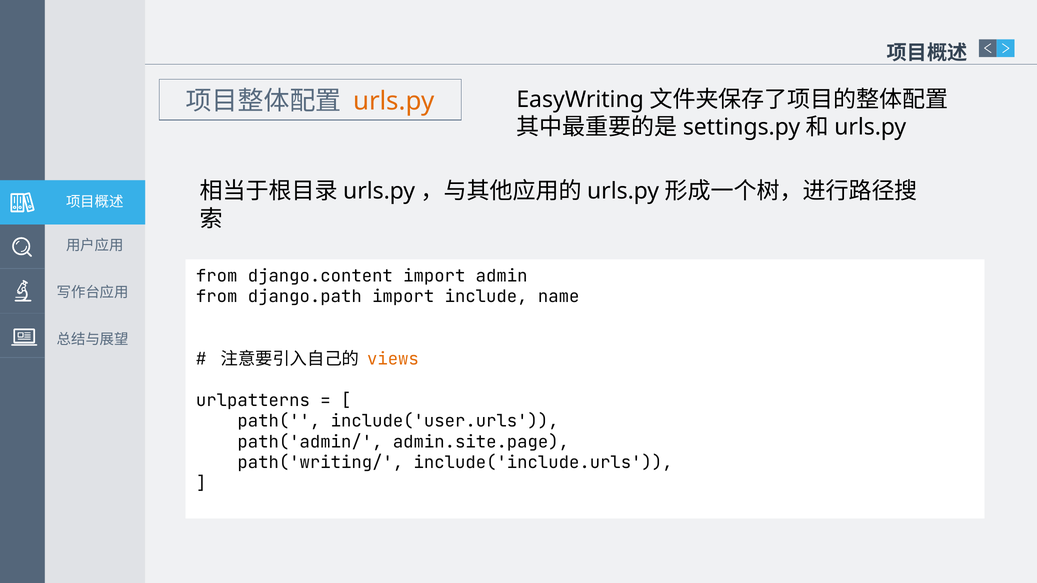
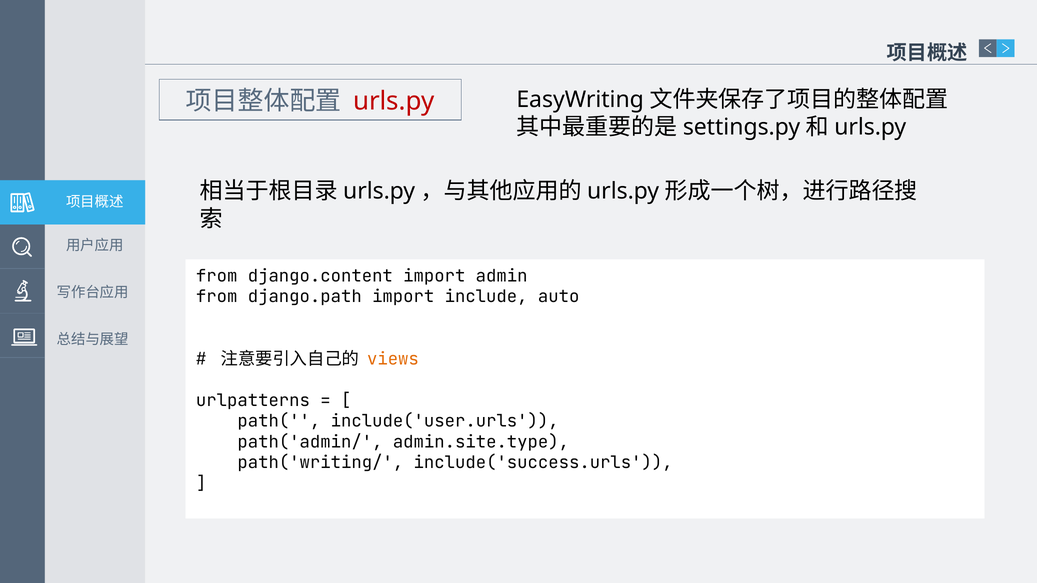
urls.py colour: orange -> red
name: name -> auto
admin.site.page: admin.site.page -> admin.site.type
include('include.urls: include('include.urls -> include('success.urls
